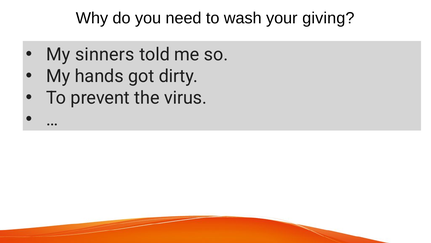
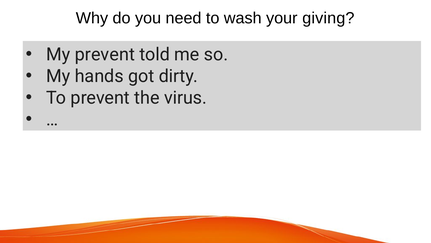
My sinners: sinners -> prevent
